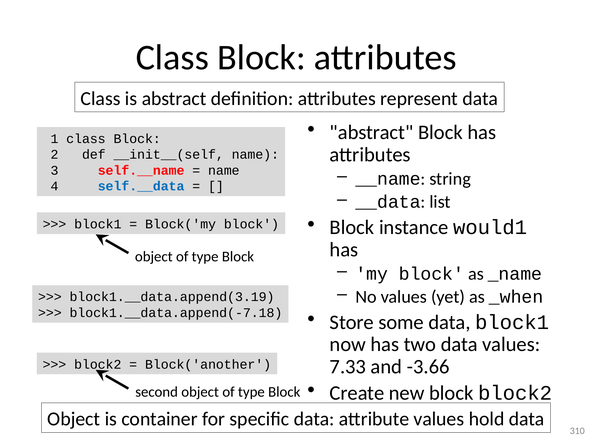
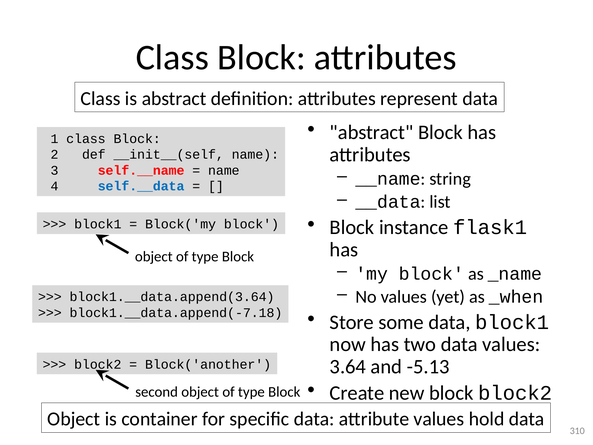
would1: would1 -> flask1
block1.__data.append(3.19: block1.__data.append(3.19 -> block1.__data.append(3.64
7.33: 7.33 -> 3.64
-3.66: -3.66 -> -5.13
